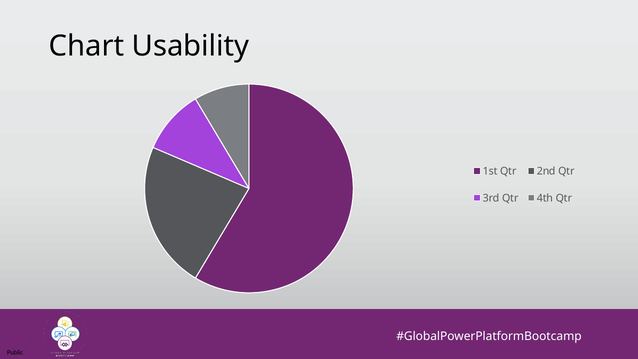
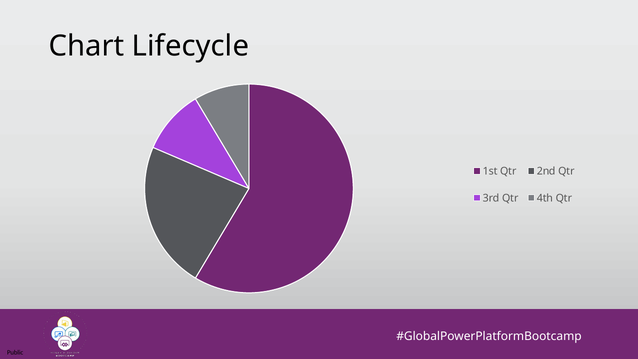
Usability: Usability -> Lifecycle
